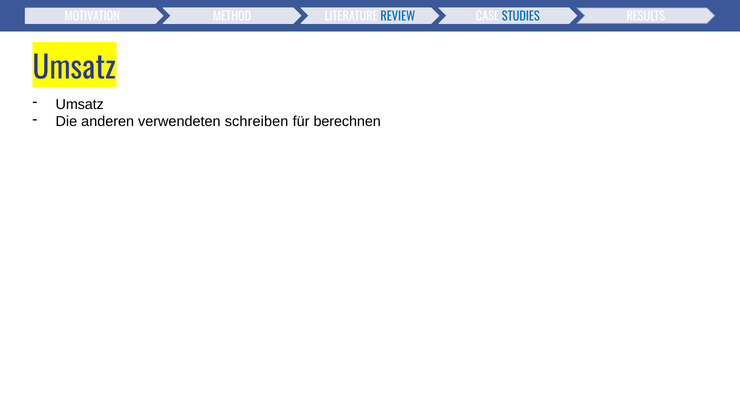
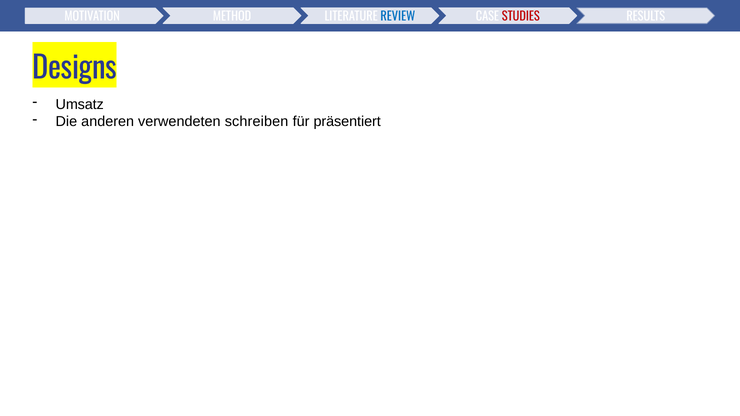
STUDIES colour: blue -> red
Umsatz at (74, 68): Umsatz -> Designs
berechnen: berechnen -> präsentiert
